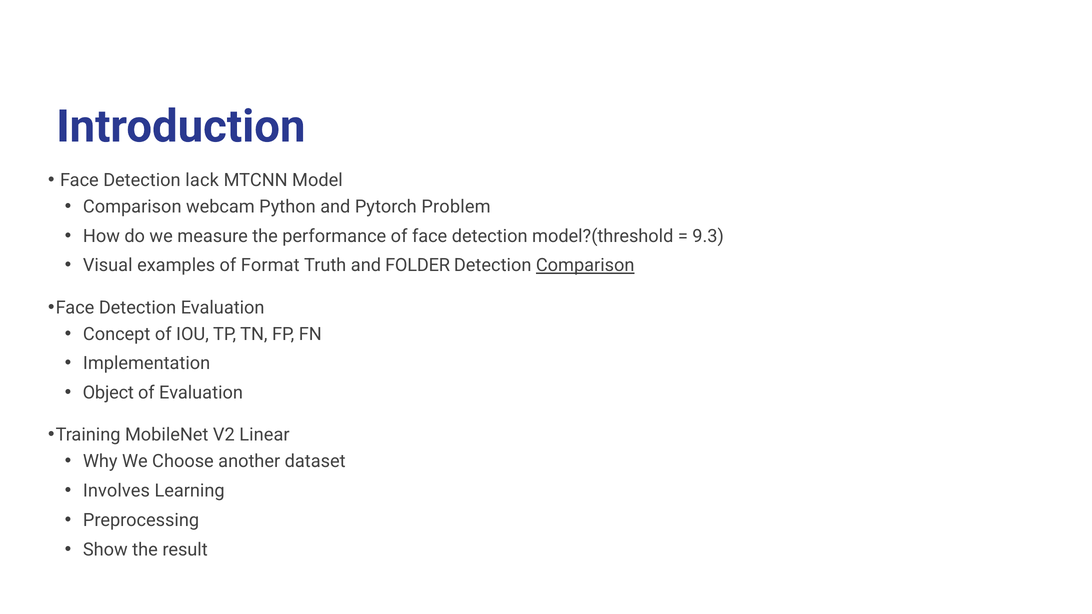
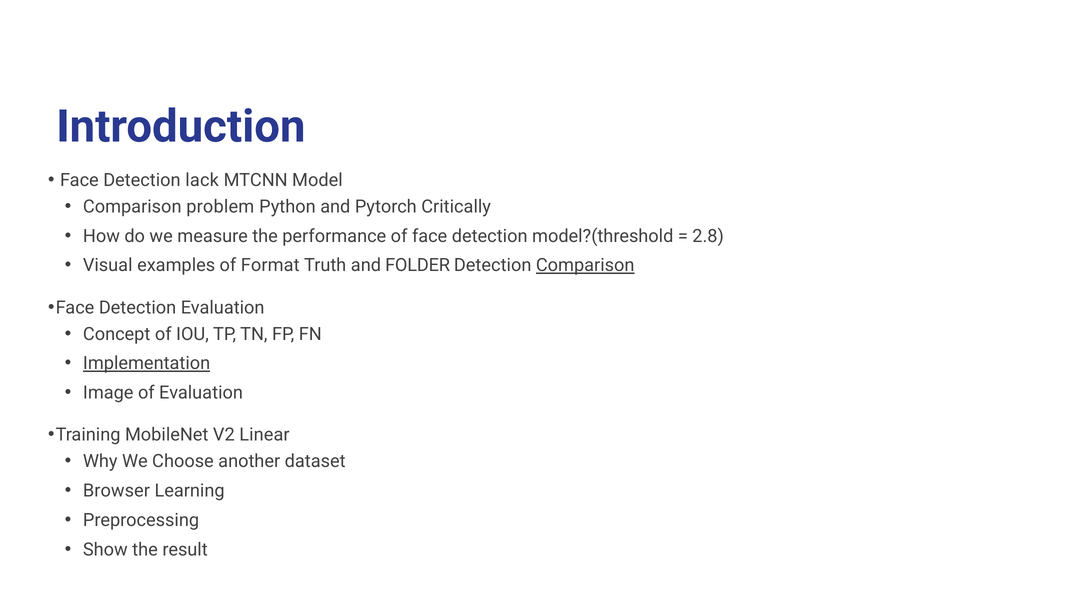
webcam: webcam -> problem
Problem: Problem -> Critically
9.3: 9.3 -> 2.8
Implementation underline: none -> present
Object: Object -> Image
Involves: Involves -> Browser
